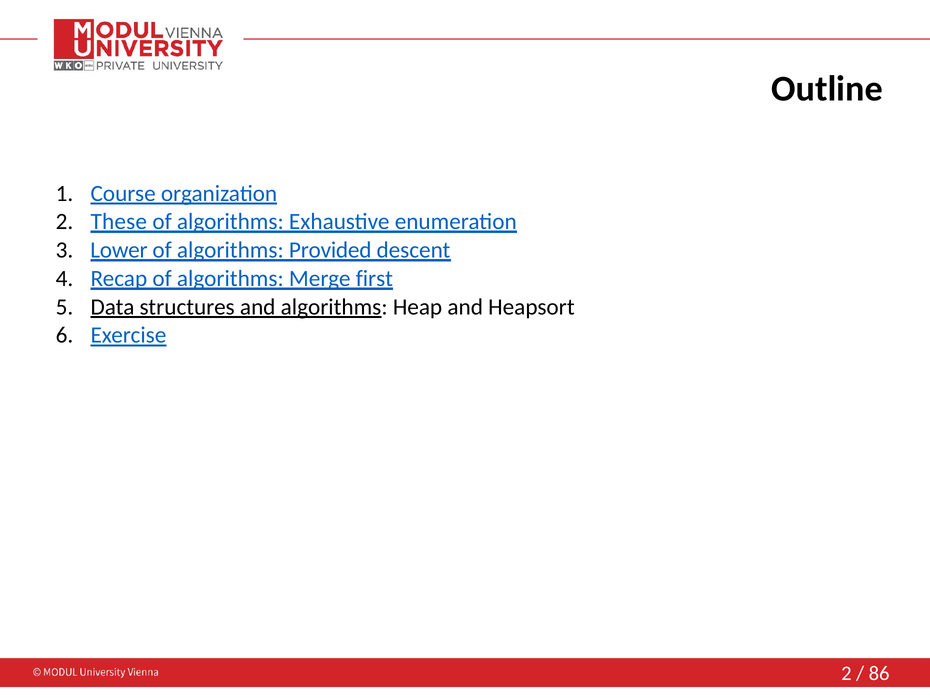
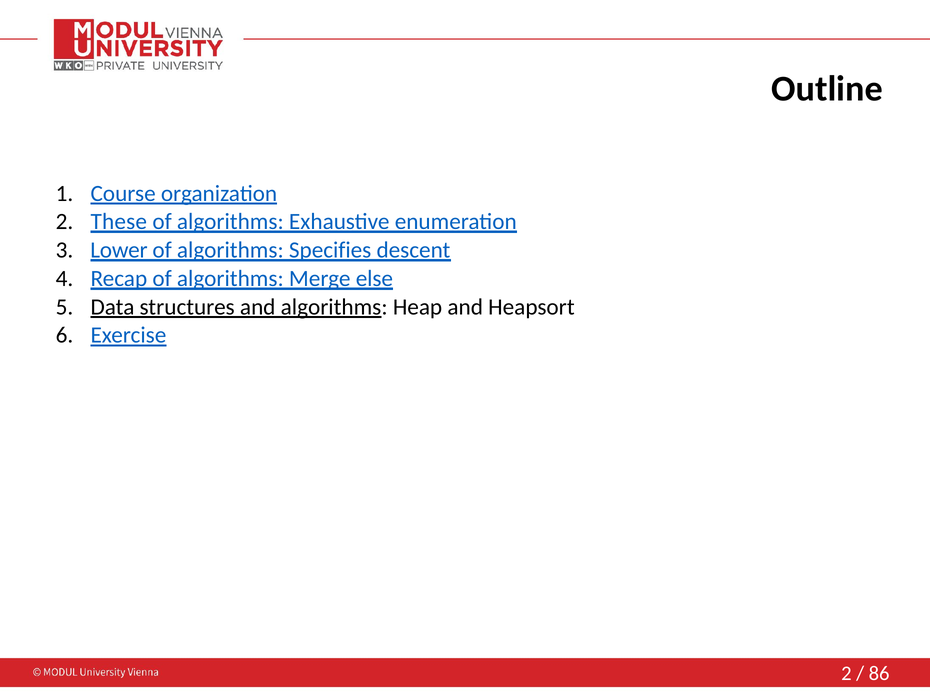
Provided: Provided -> Specifies
first: first -> else
